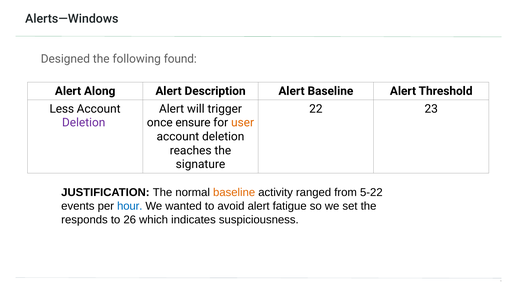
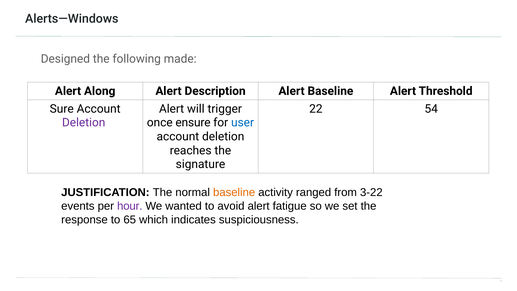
found: found -> made
Less: Less -> Sure
23: 23 -> 54
user colour: orange -> blue
5-22: 5-22 -> 3-22
hour colour: blue -> purple
responds: responds -> response
26: 26 -> 65
